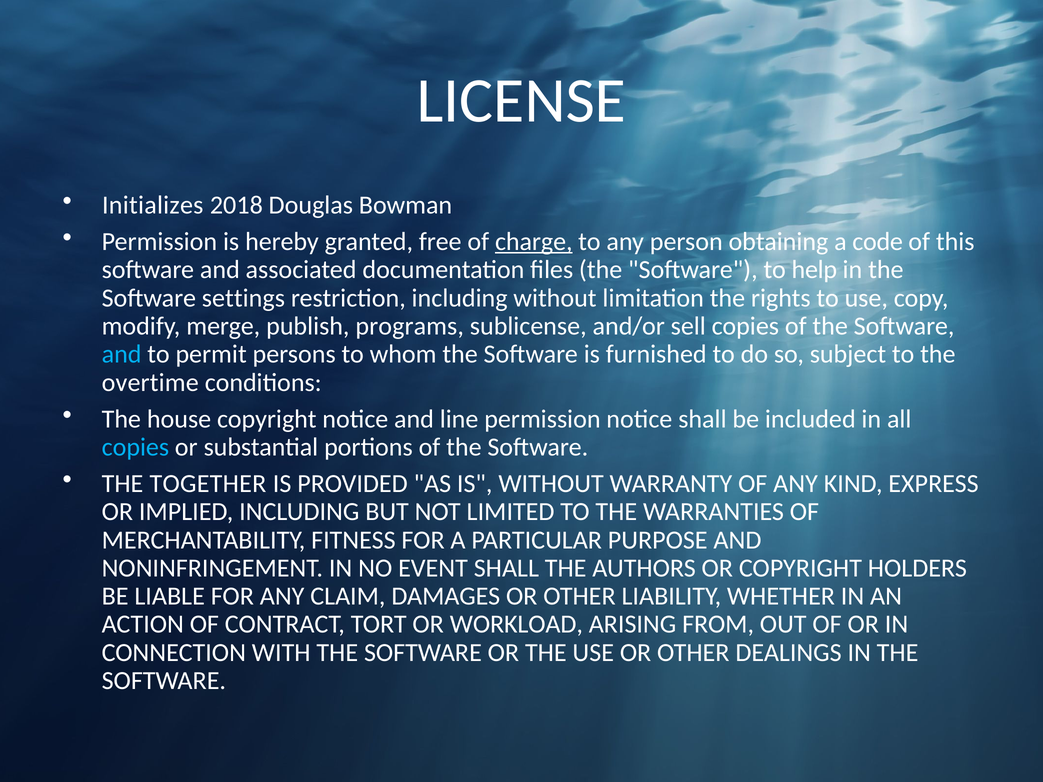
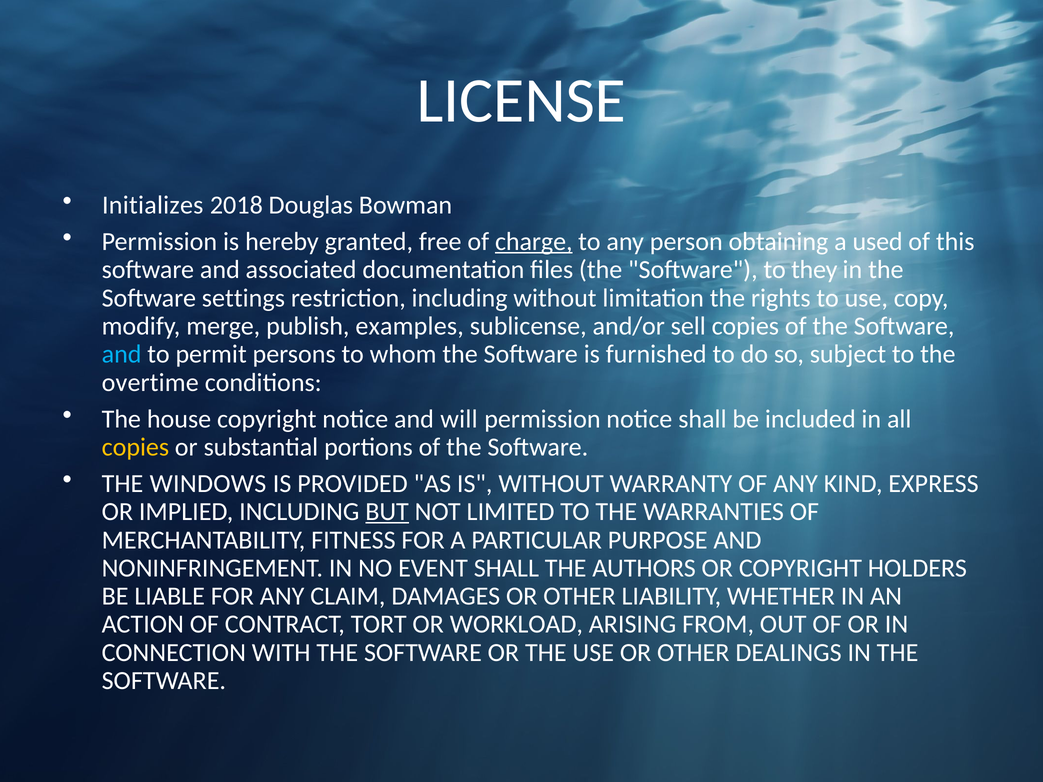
code: code -> used
help: help -> they
programs: programs -> examples
line: line -> will
copies at (135, 447) colour: light blue -> yellow
TOGETHER: TOGETHER -> WINDOWS
BUT underline: none -> present
